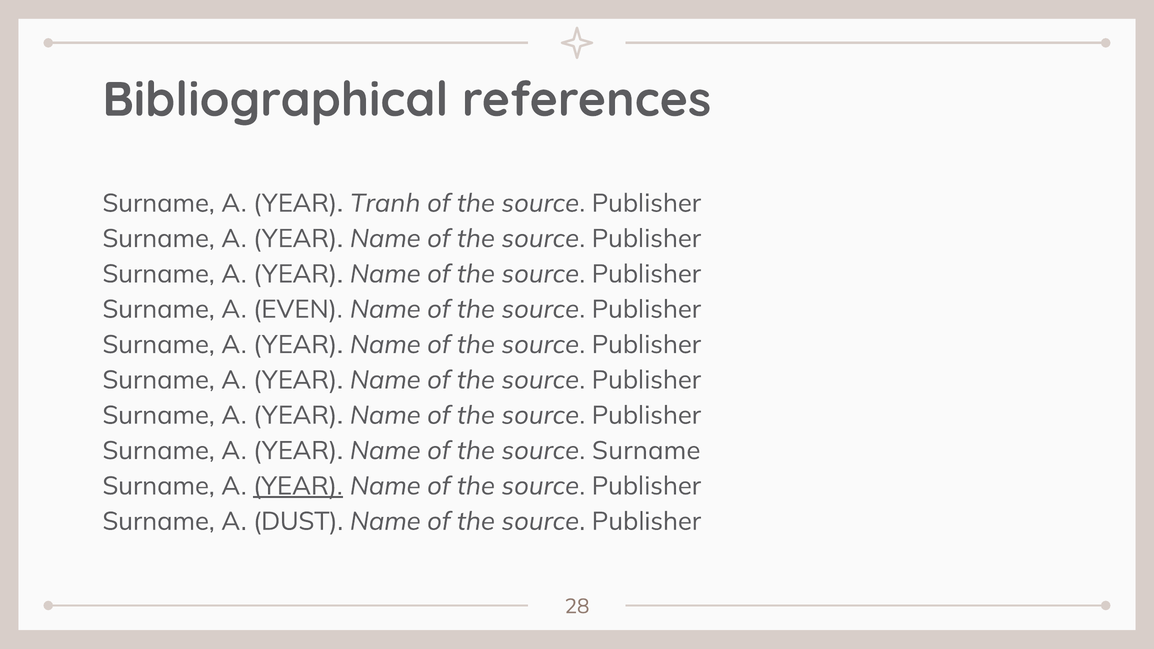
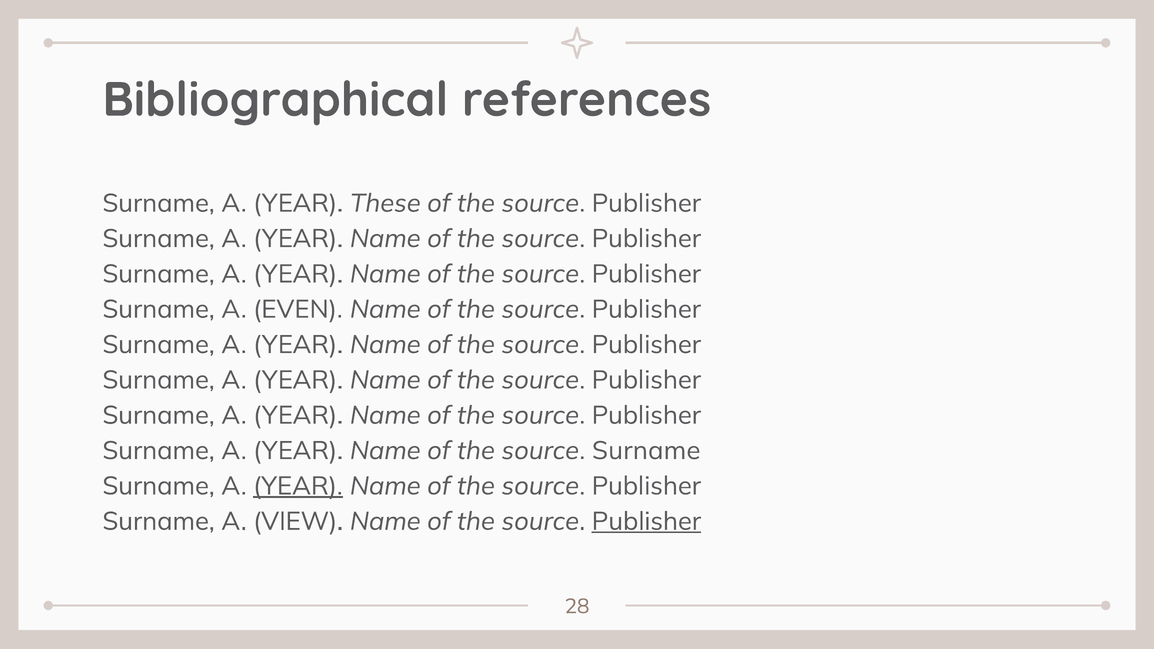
Tranh: Tranh -> These
DUST: DUST -> VIEW
Publisher at (646, 521) underline: none -> present
